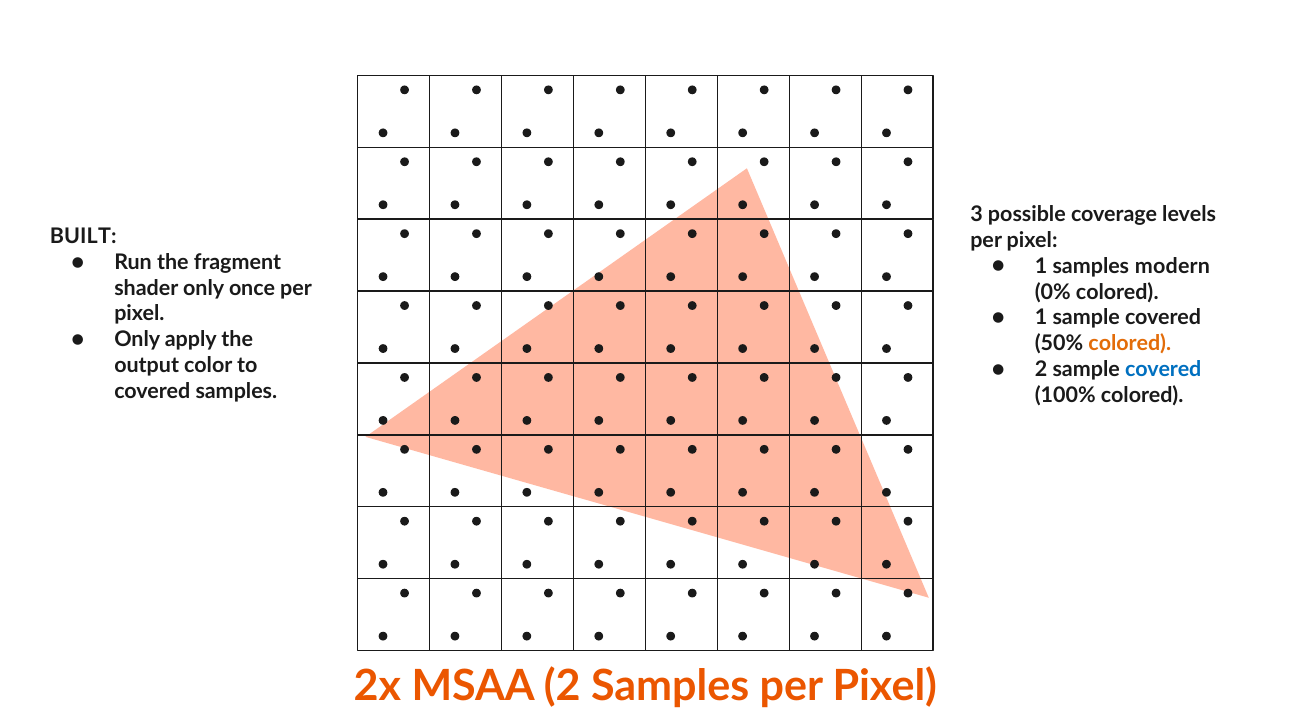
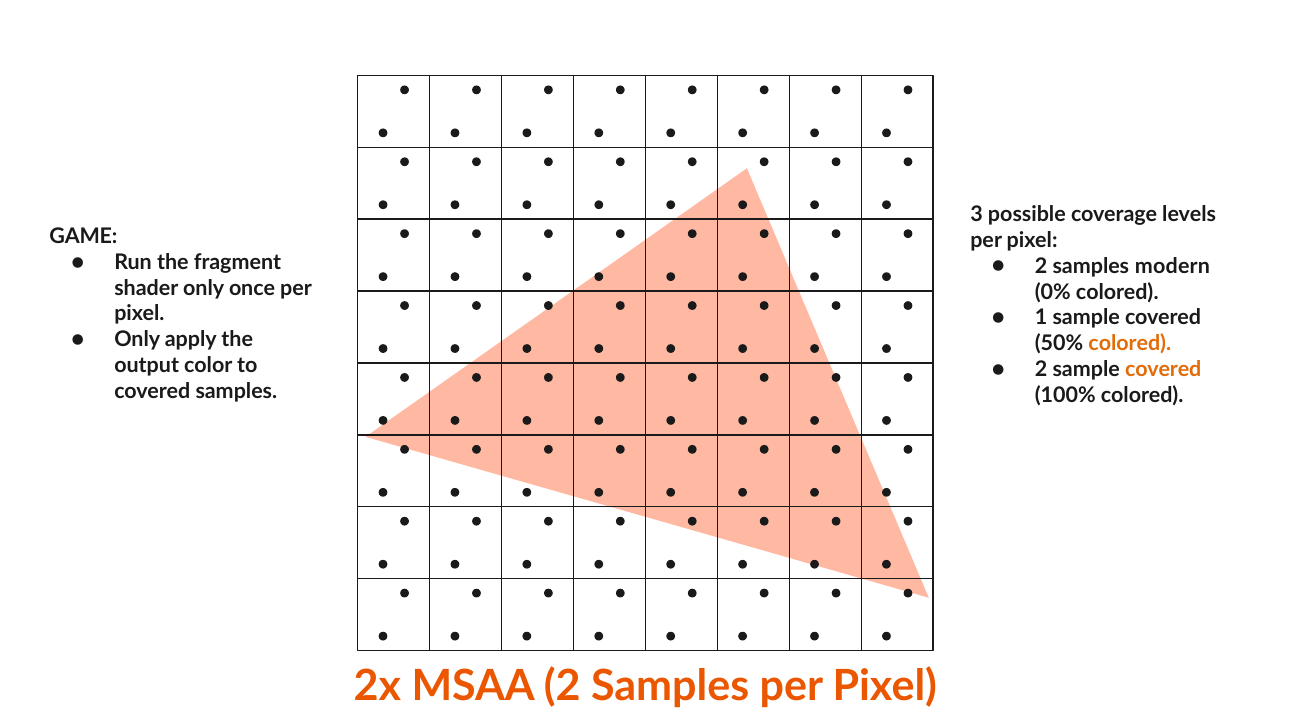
BUILT: BUILT -> GAME
1 at (1041, 266): 1 -> 2
covered at (1163, 369) colour: blue -> orange
